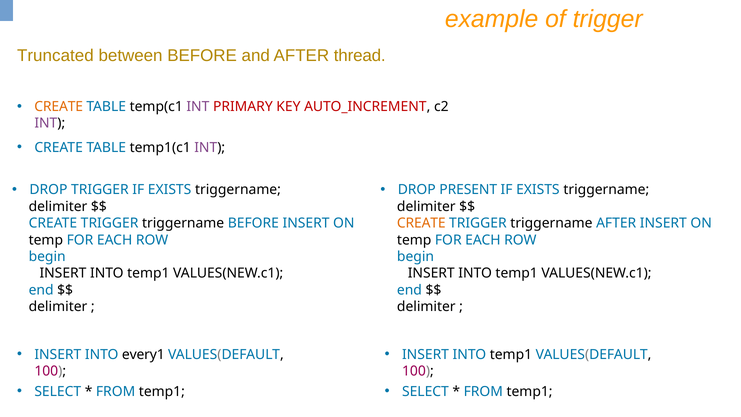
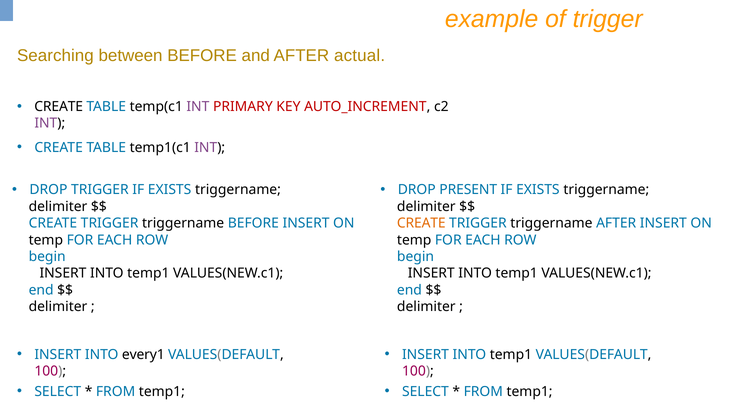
Truncated: Truncated -> Searching
thread: thread -> actual
CREATE at (59, 107) colour: orange -> black
